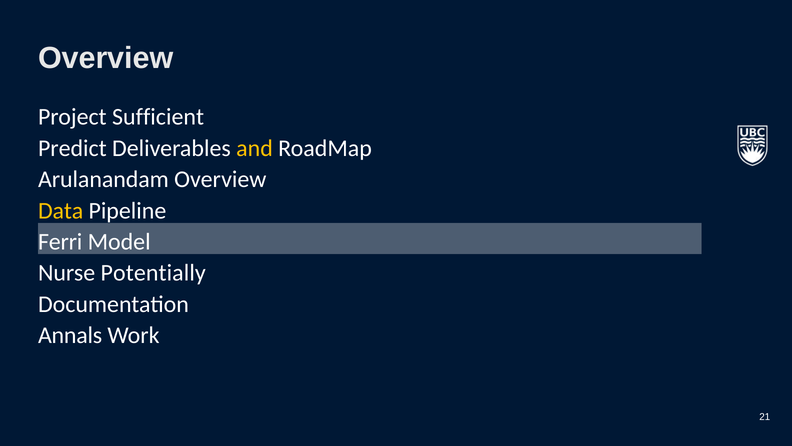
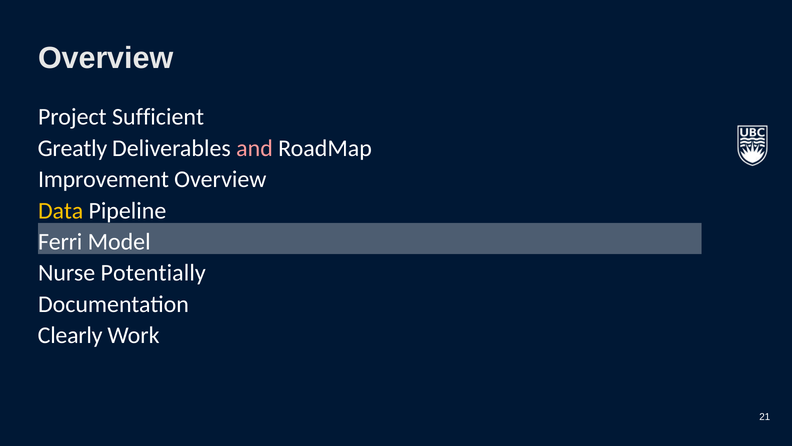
Predict: Predict -> Greatly
and colour: yellow -> pink
Arulanandam: Arulanandam -> Improvement
Annals: Annals -> Clearly
